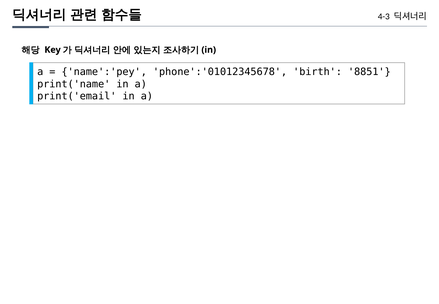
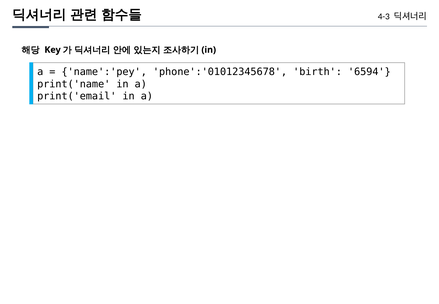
8851: 8851 -> 6594
